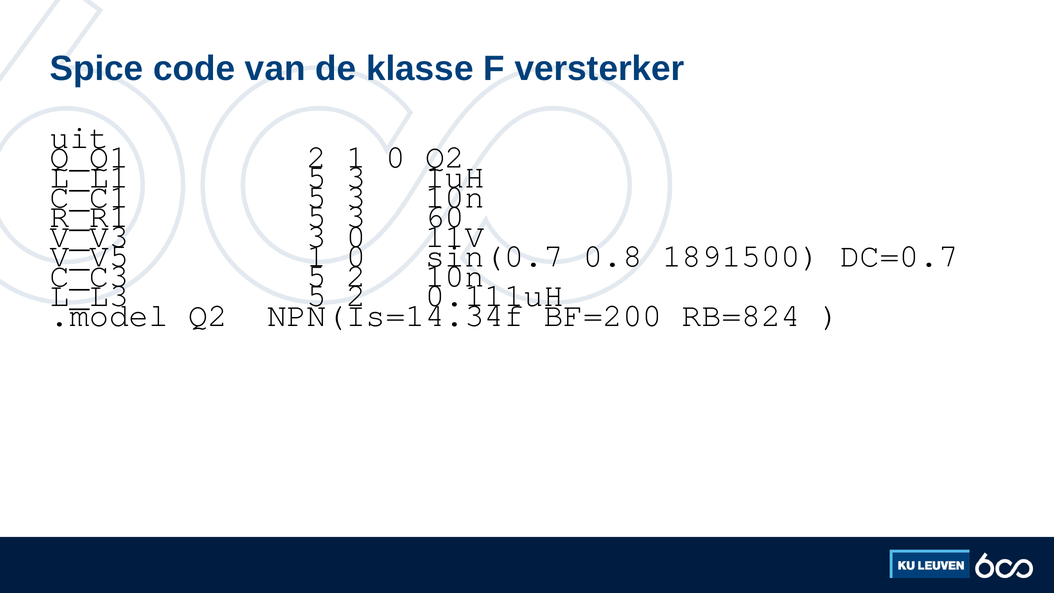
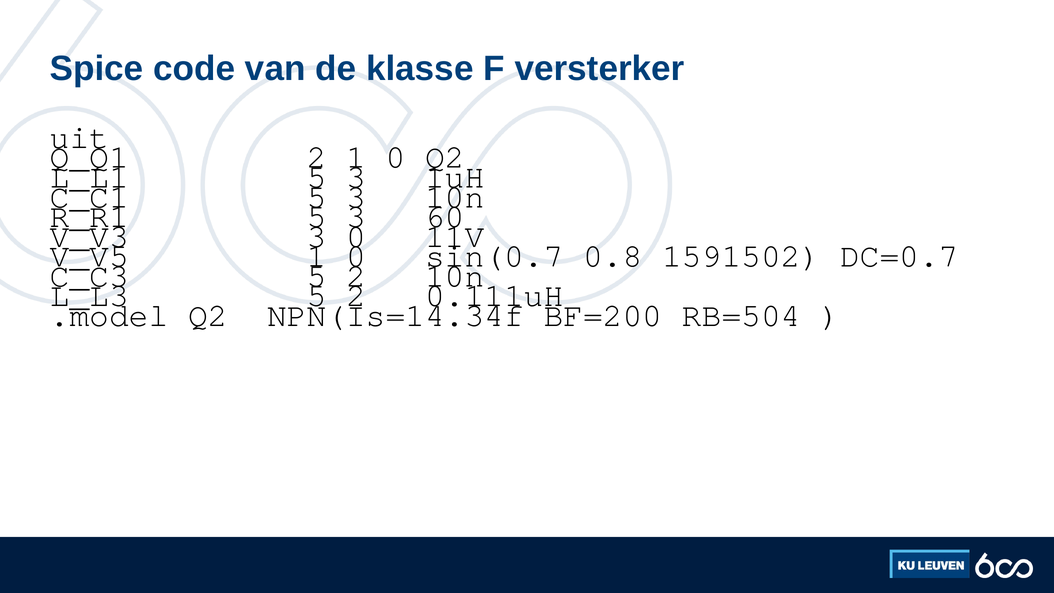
1891500: 1891500 -> 1591502
RB=824: RB=824 -> RB=504
